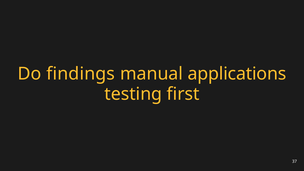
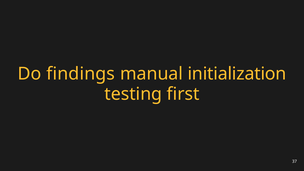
applications: applications -> initialization
